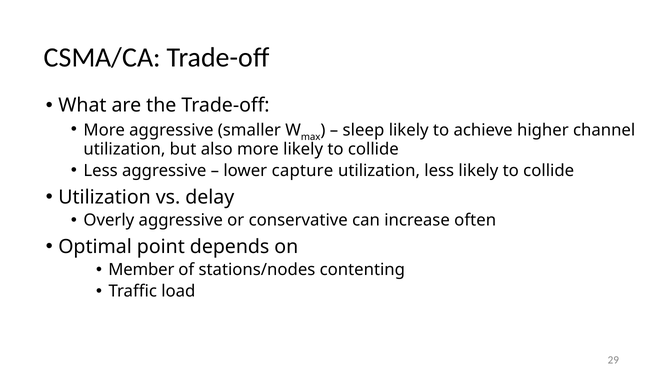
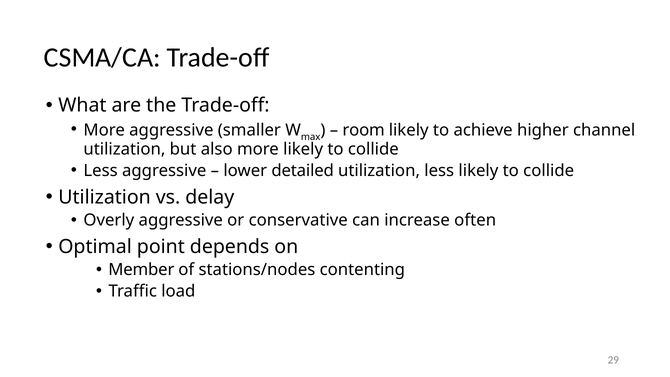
sleep: sleep -> room
capture: capture -> detailed
